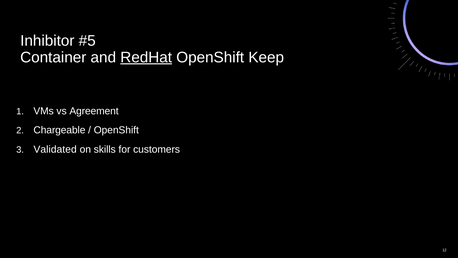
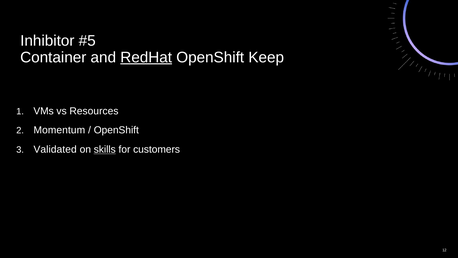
Agreement: Agreement -> Resources
Chargeable: Chargeable -> Momentum
skills underline: none -> present
